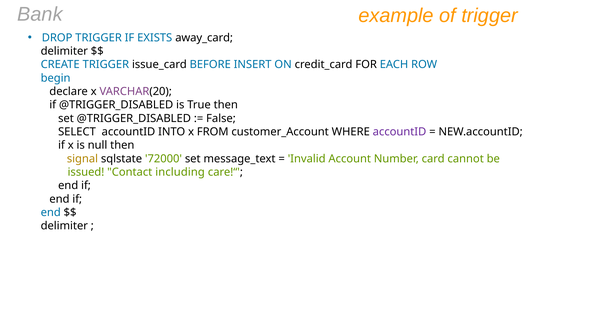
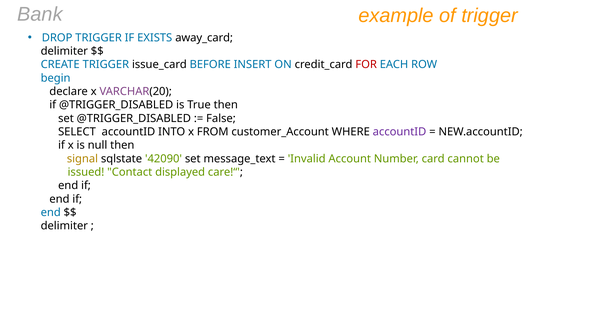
FOR colour: black -> red
72000: 72000 -> 42090
including: including -> displayed
